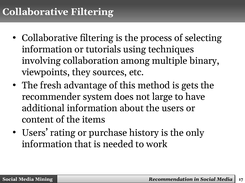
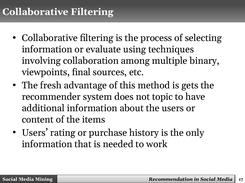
tutorials: tutorials -> evaluate
they: they -> final
large: large -> topic
